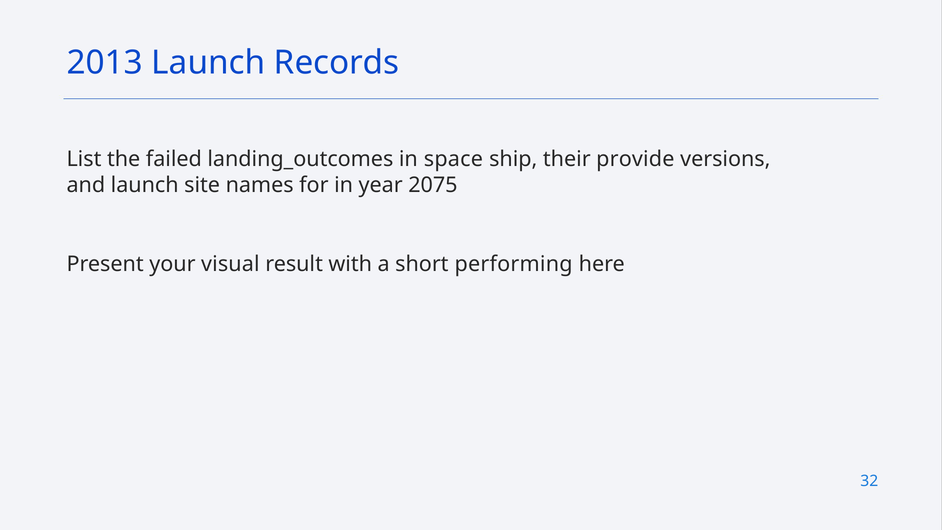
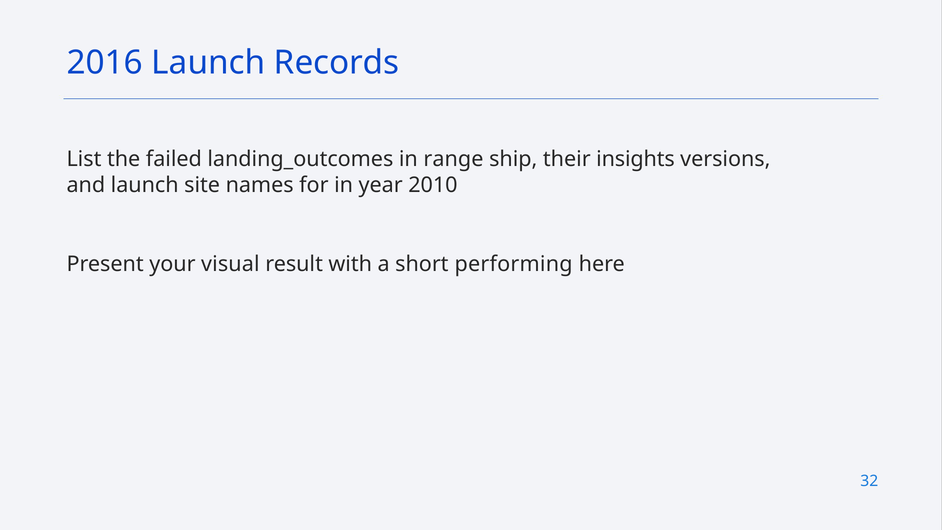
2013: 2013 -> 2016
space: space -> range
provide: provide -> insights
2075: 2075 -> 2010
